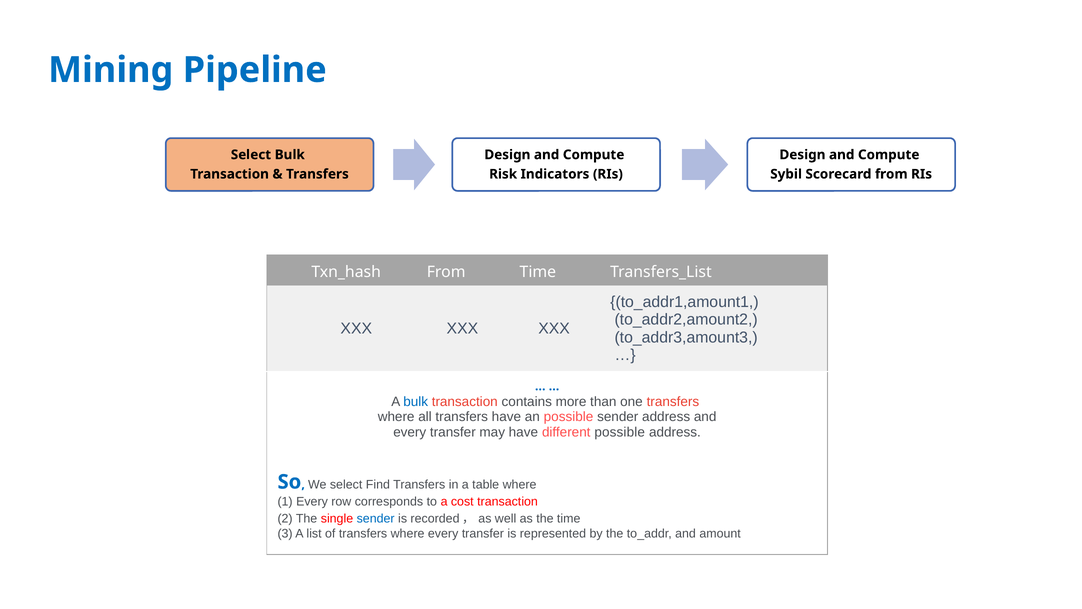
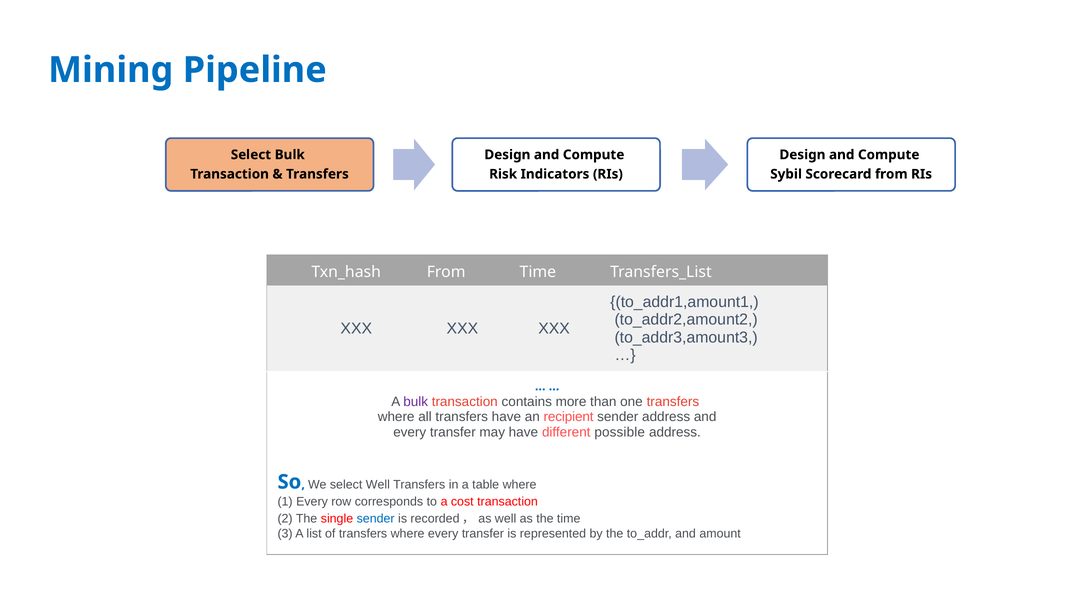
bulk at (416, 402) colour: blue -> purple
an possible: possible -> recipient
select Find: Find -> Well
